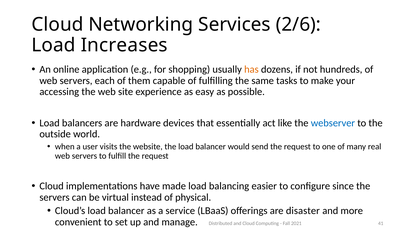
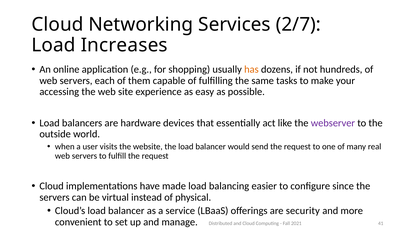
2/6: 2/6 -> 2/7
webserver colour: blue -> purple
disaster: disaster -> security
